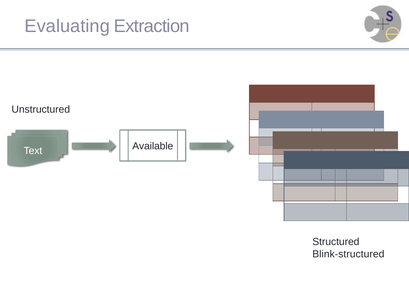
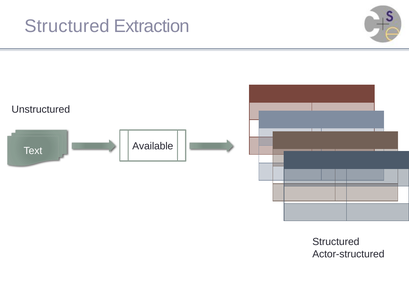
Evaluating at (67, 26): Evaluating -> Structured
Blink-structured: Blink-structured -> Actor-structured
